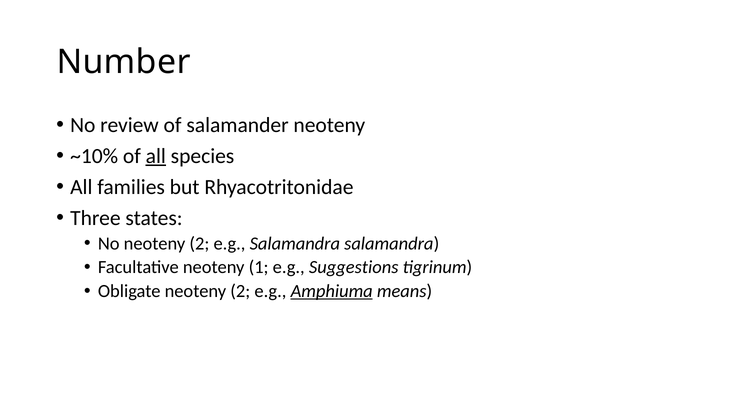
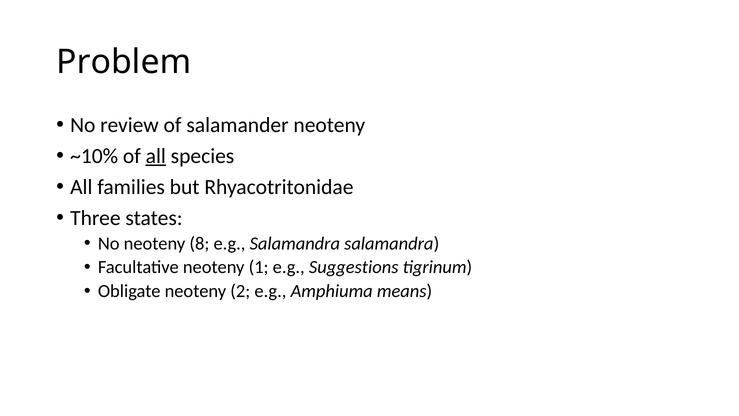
Number: Number -> Problem
No neoteny 2: 2 -> 8
Amphiuma underline: present -> none
